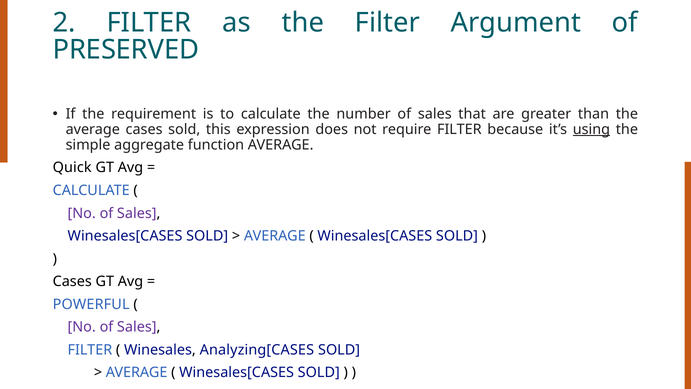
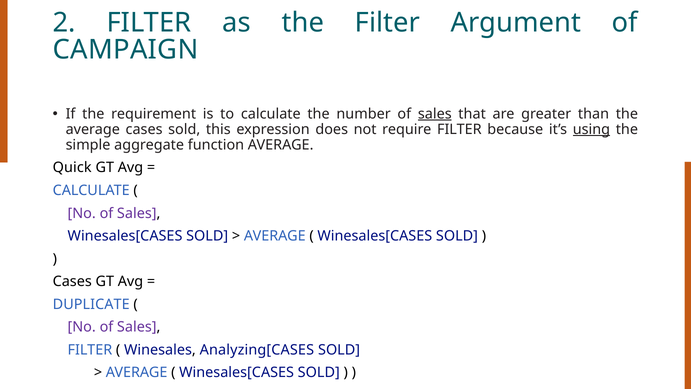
PRESERVED: PRESERVED -> CAMPAIGN
sales at (435, 114) underline: none -> present
POWERFUL: POWERFUL -> DUPLICATE
